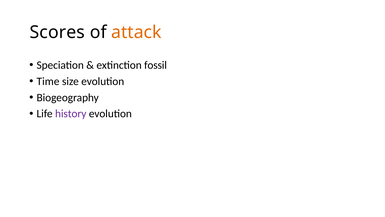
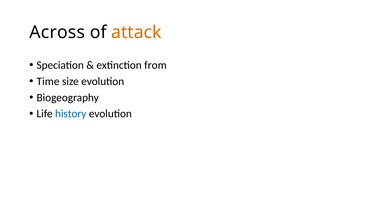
Scores: Scores -> Across
fossil: fossil -> from
history colour: purple -> blue
